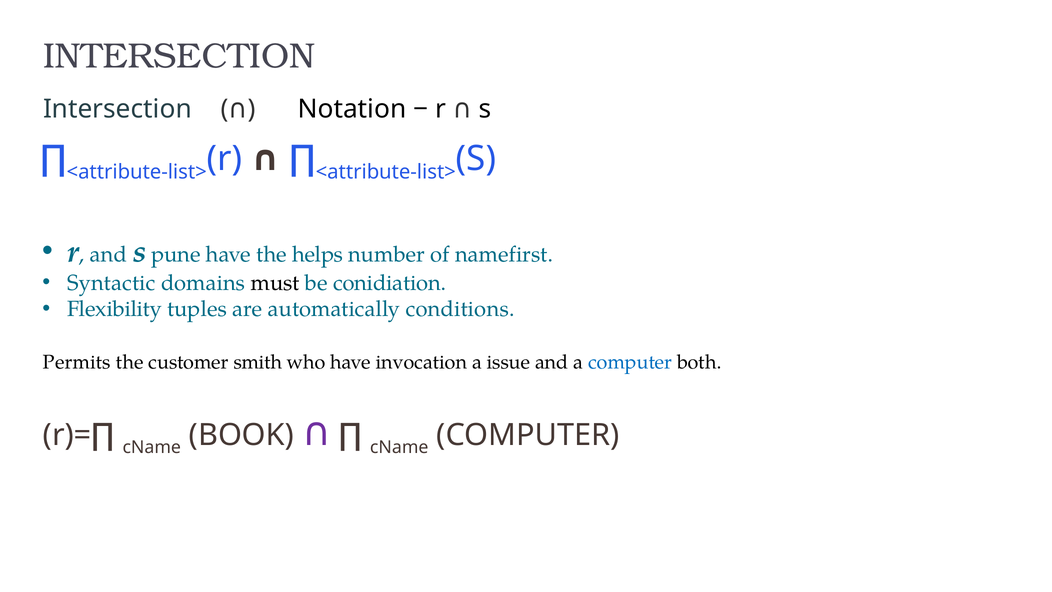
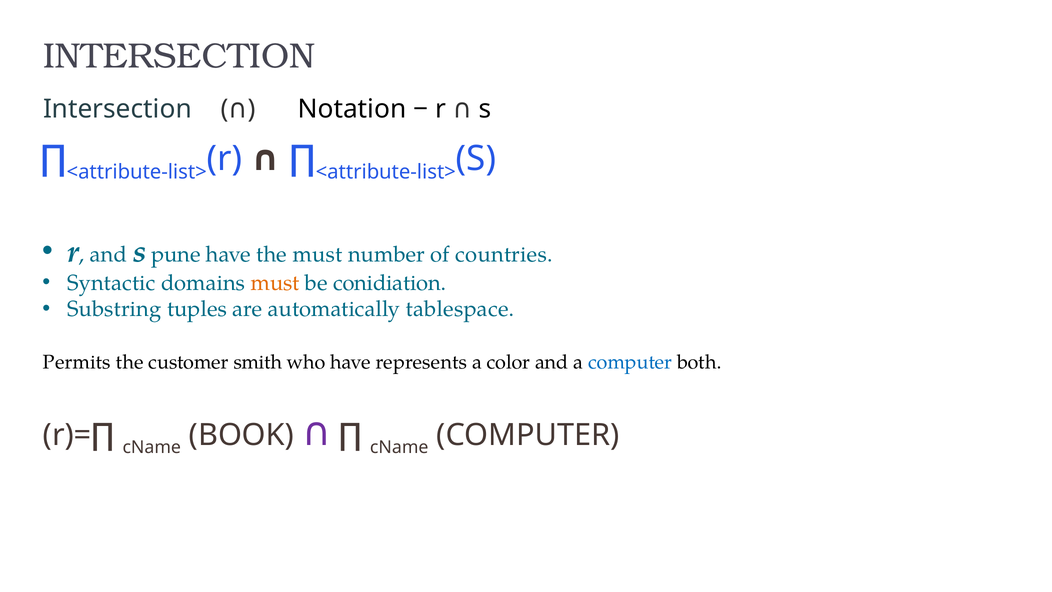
the helps: helps -> must
namefirst: namefirst -> countries
must at (275, 283) colour: black -> orange
Flexibility: Flexibility -> Substring
conditions: conditions -> tablespace
invocation: invocation -> represents
issue: issue -> color
